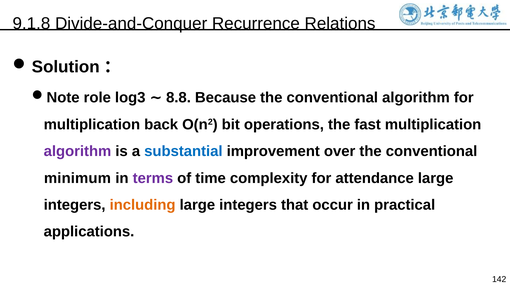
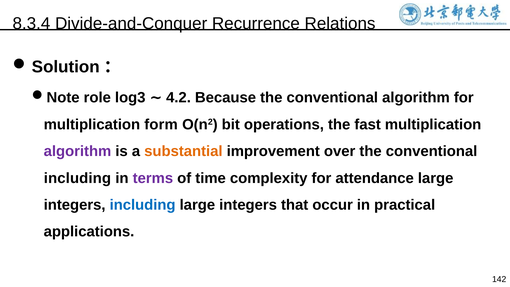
9.1.8: 9.1.8 -> 8.3.4
8.8: 8.8 -> 4.2
back: back -> form
substantial colour: blue -> orange
minimum at (77, 178): minimum -> including
including at (143, 205) colour: orange -> blue
